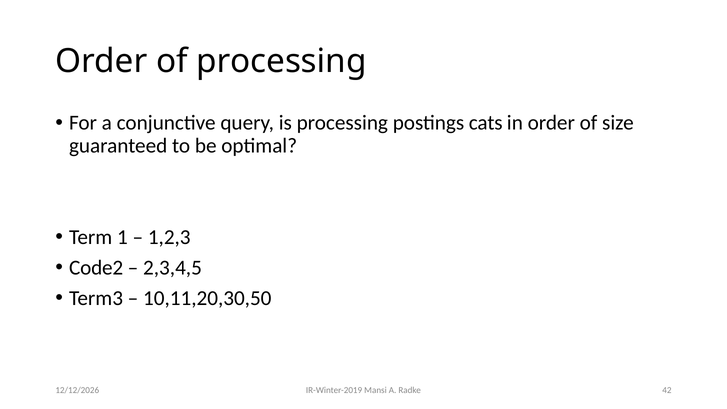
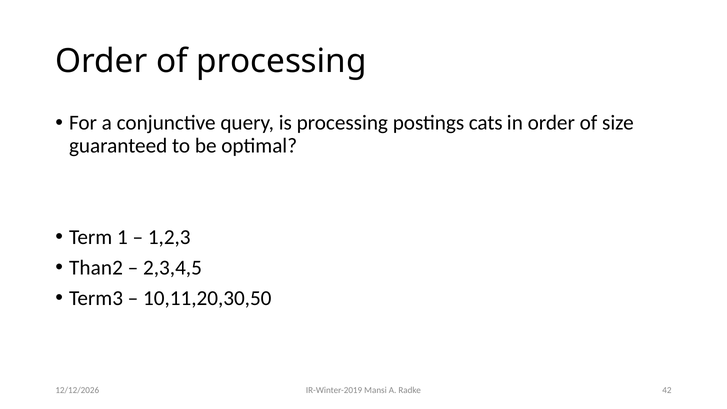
Code2: Code2 -> Than2
